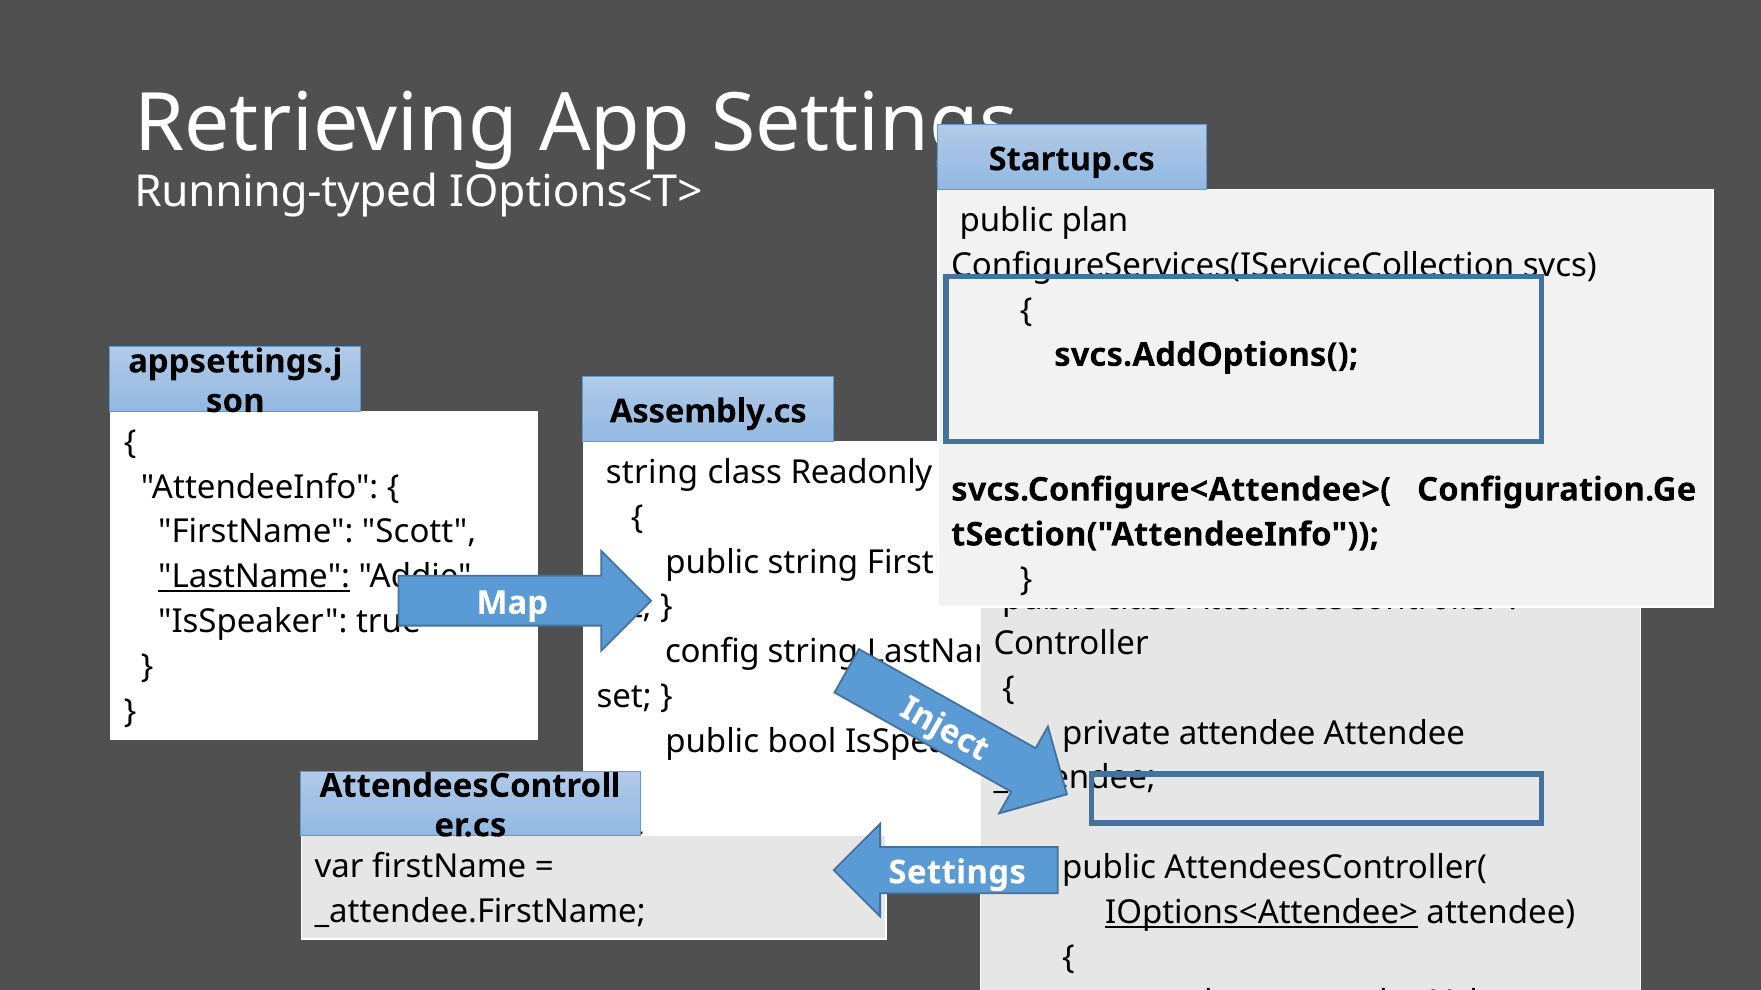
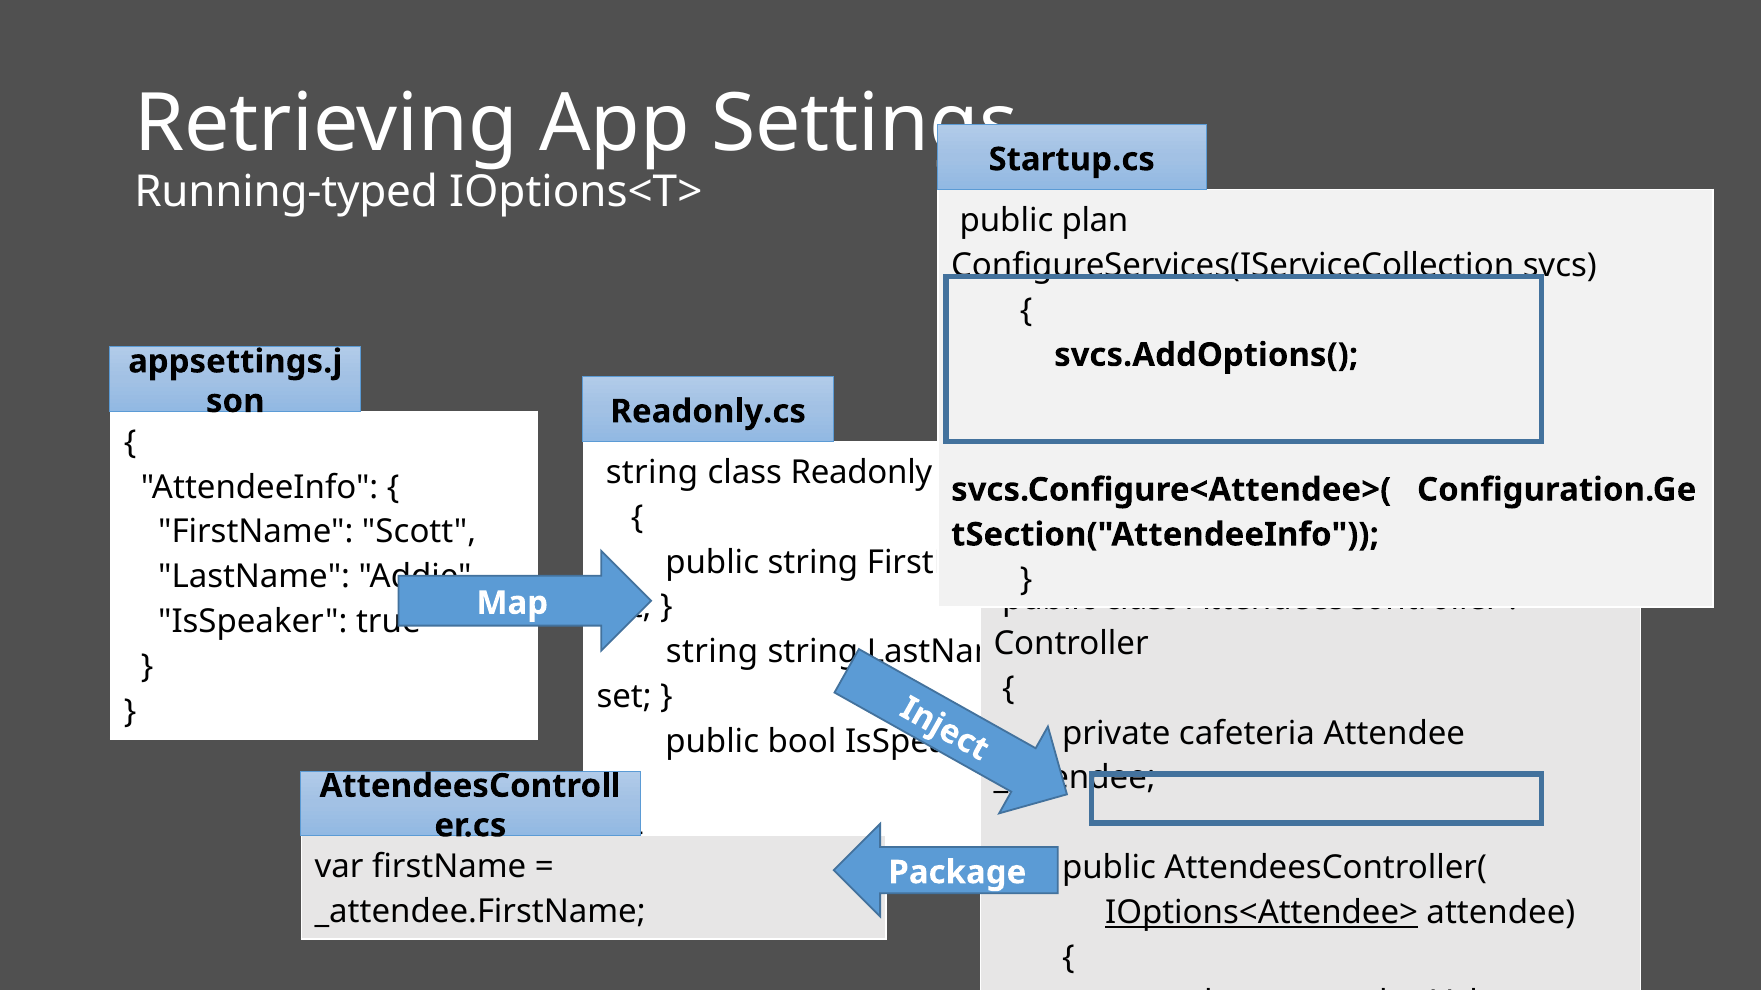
Assembly.cs: Assembly.cs -> Readonly.cs
LastName at (254, 577) underline: present -> none
config at (712, 652): config -> string
attendee at (1247, 734): attendee -> cafeteria
Settings at (957, 873): Settings -> Package
